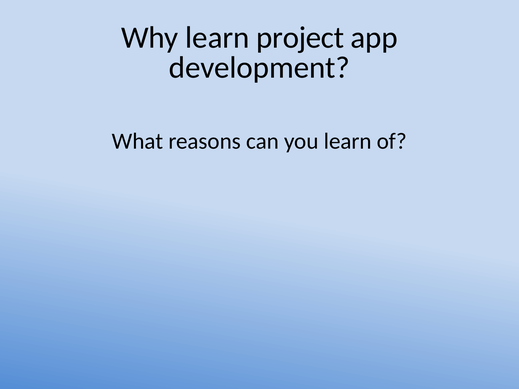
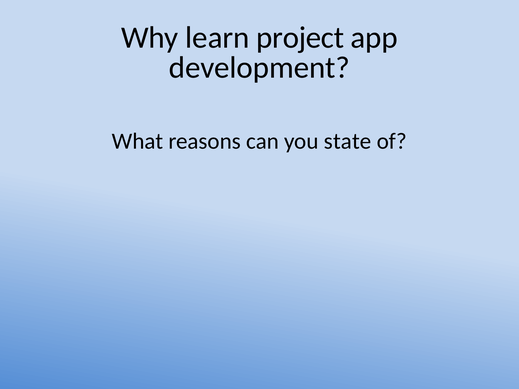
you learn: learn -> state
